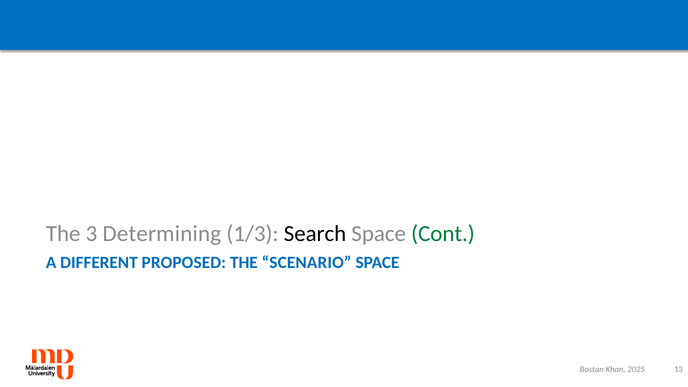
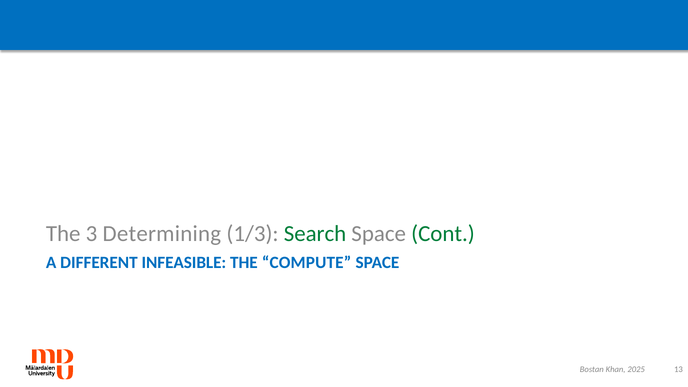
Search colour: black -> green
PROPOSED: PROPOSED -> INFEASIBLE
SCENARIO: SCENARIO -> COMPUTE
